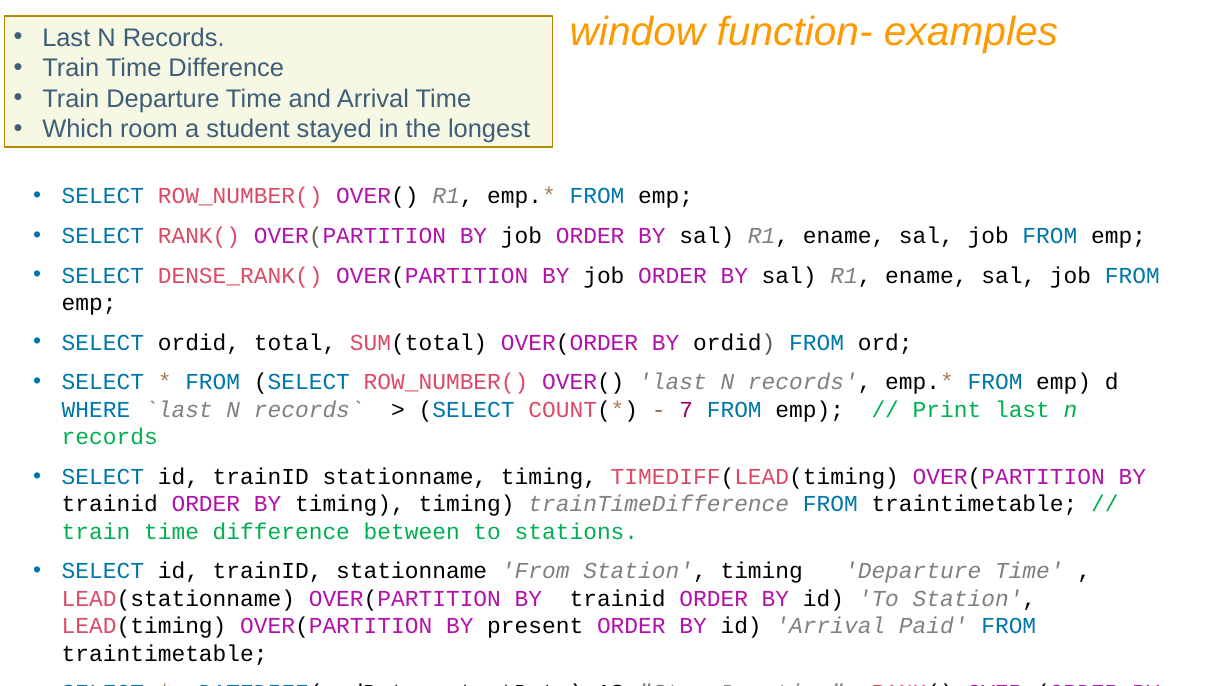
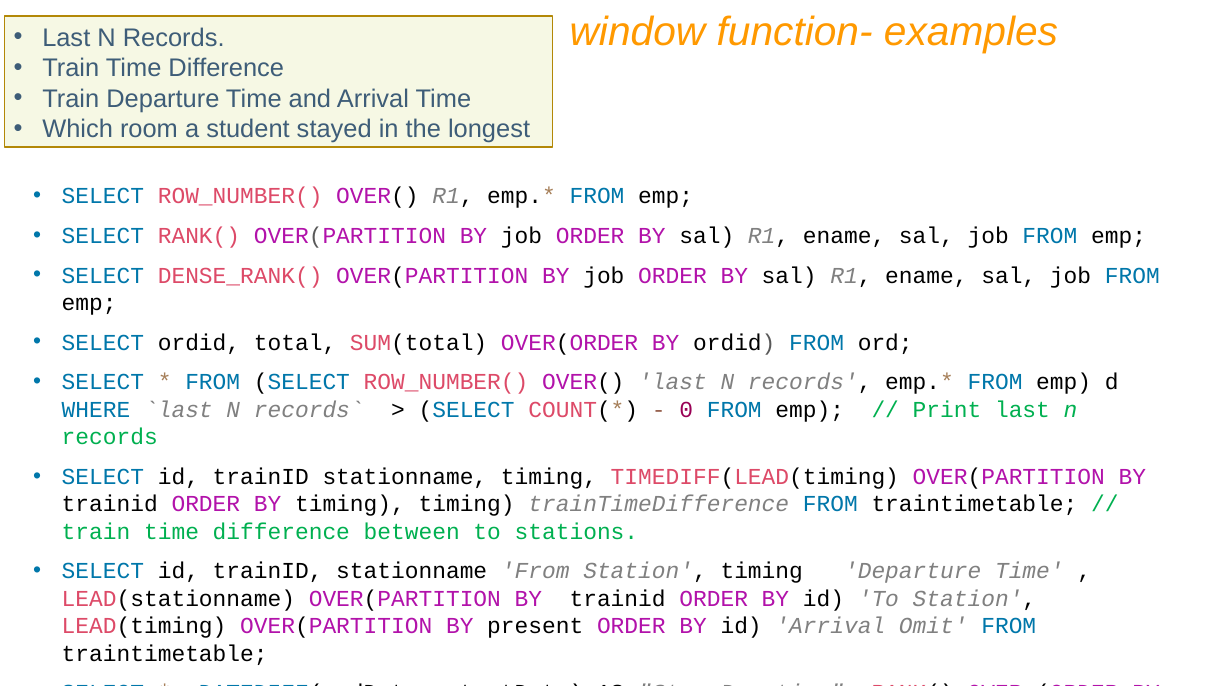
7: 7 -> 0
Paid: Paid -> Omit
